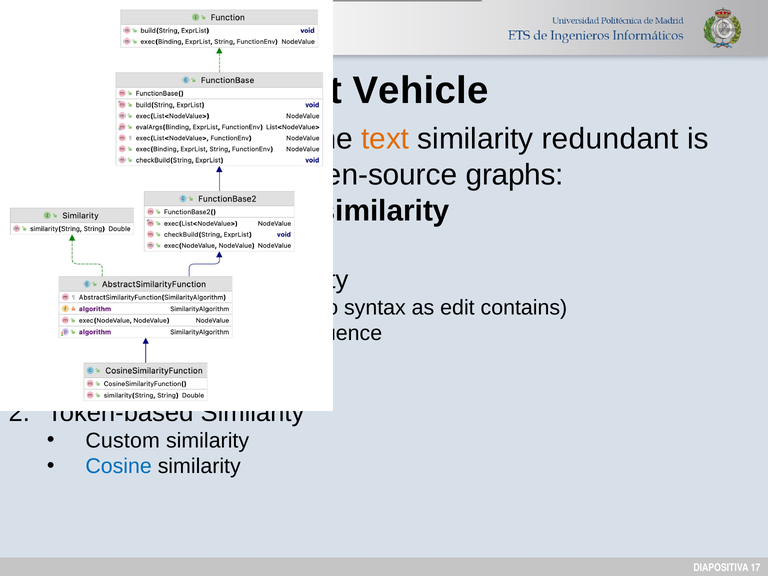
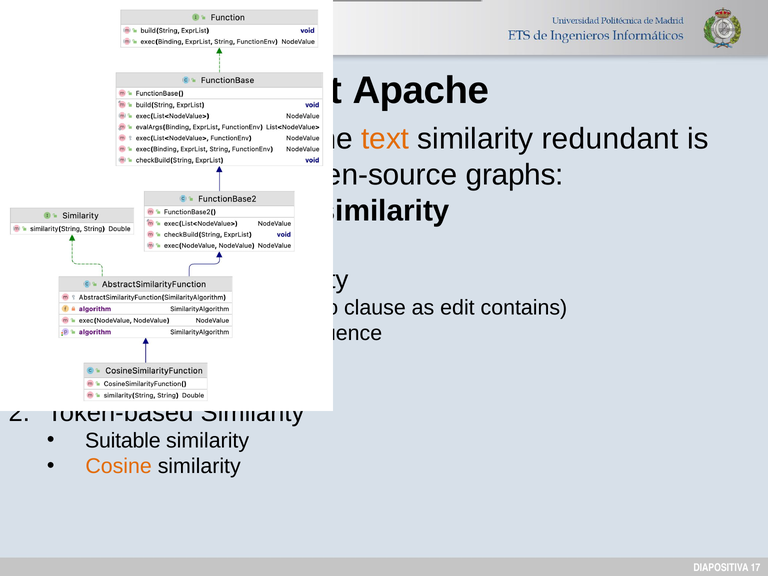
Vehicle: Vehicle -> Apache
syntax: syntax -> clause
Custom: Custom -> Suitable
Cosine colour: blue -> orange
